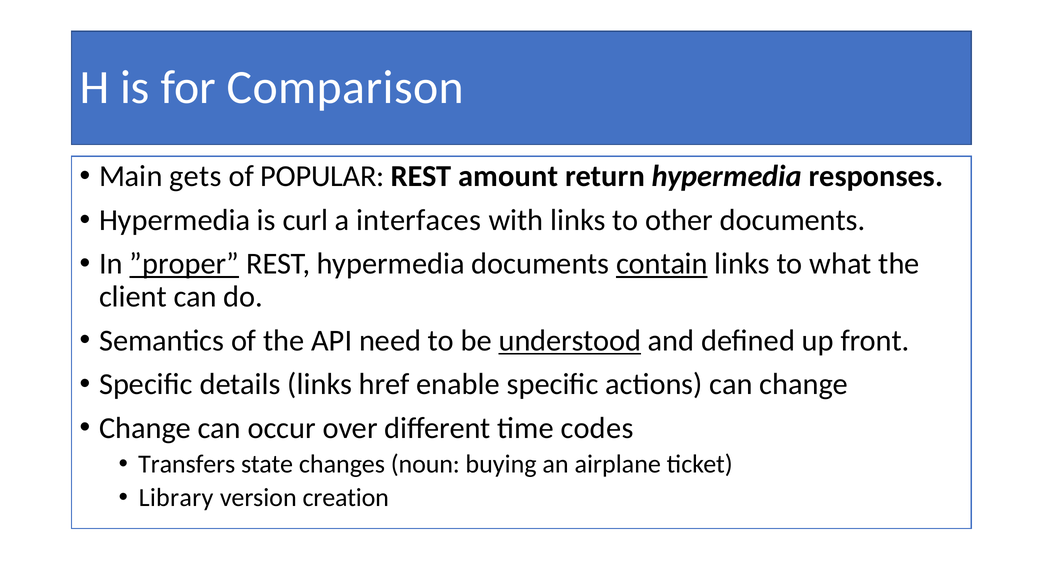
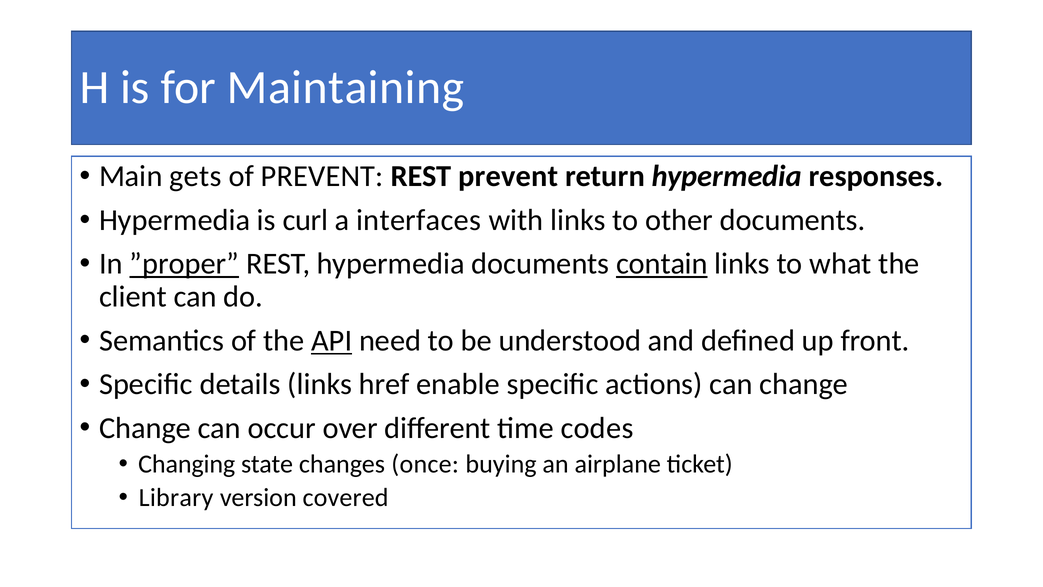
Comparison: Comparison -> Maintaining
of POPULAR: POPULAR -> PREVENT
REST amount: amount -> prevent
API underline: none -> present
understood underline: present -> none
Transfers: Transfers -> Changing
noun: noun -> once
creation: creation -> covered
